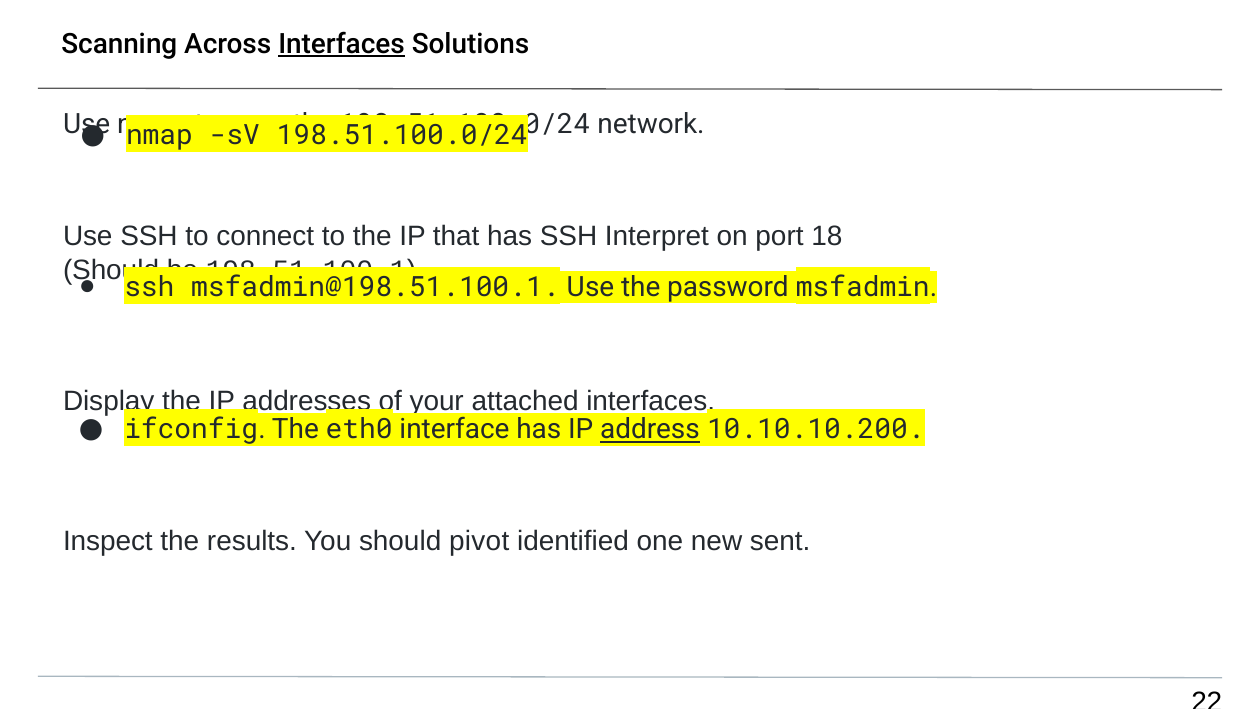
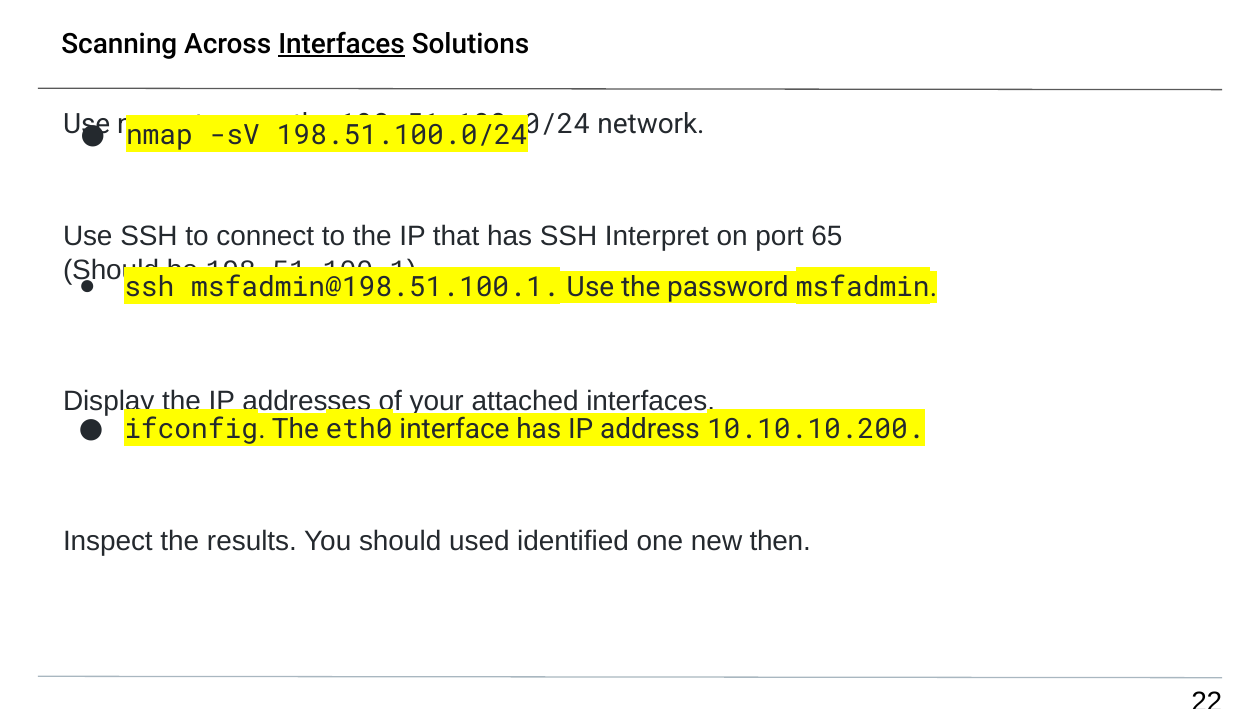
18: 18 -> 65
address underline: present -> none
pivot: pivot -> used
sent: sent -> then
